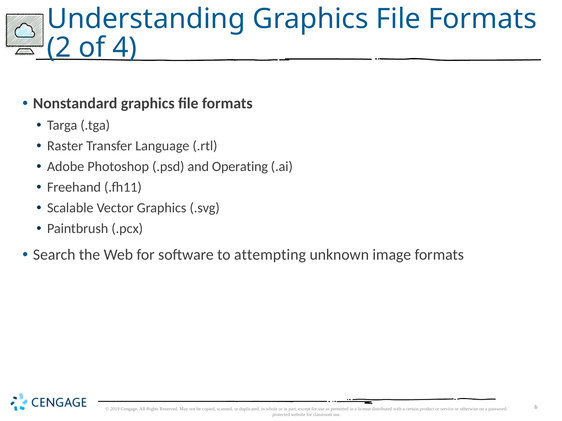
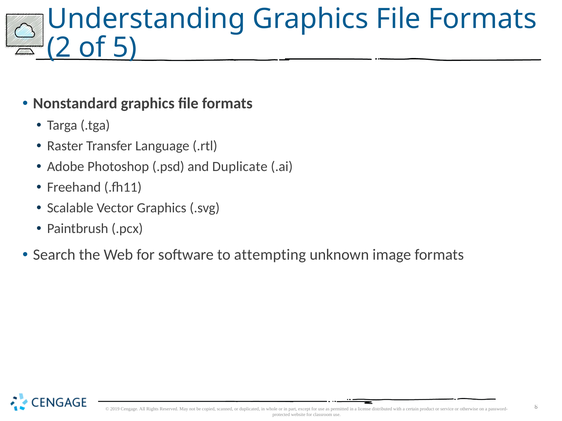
4: 4 -> 5
Operating: Operating -> Duplicate
